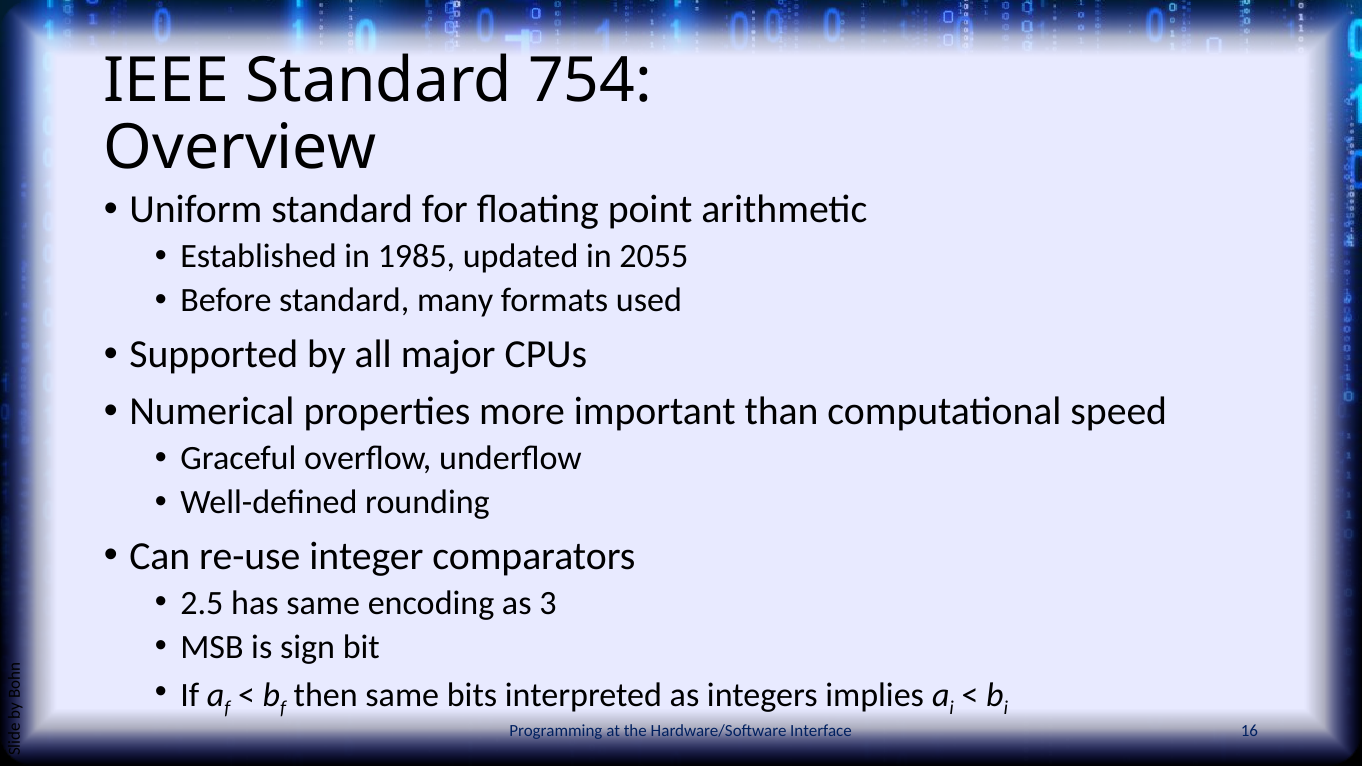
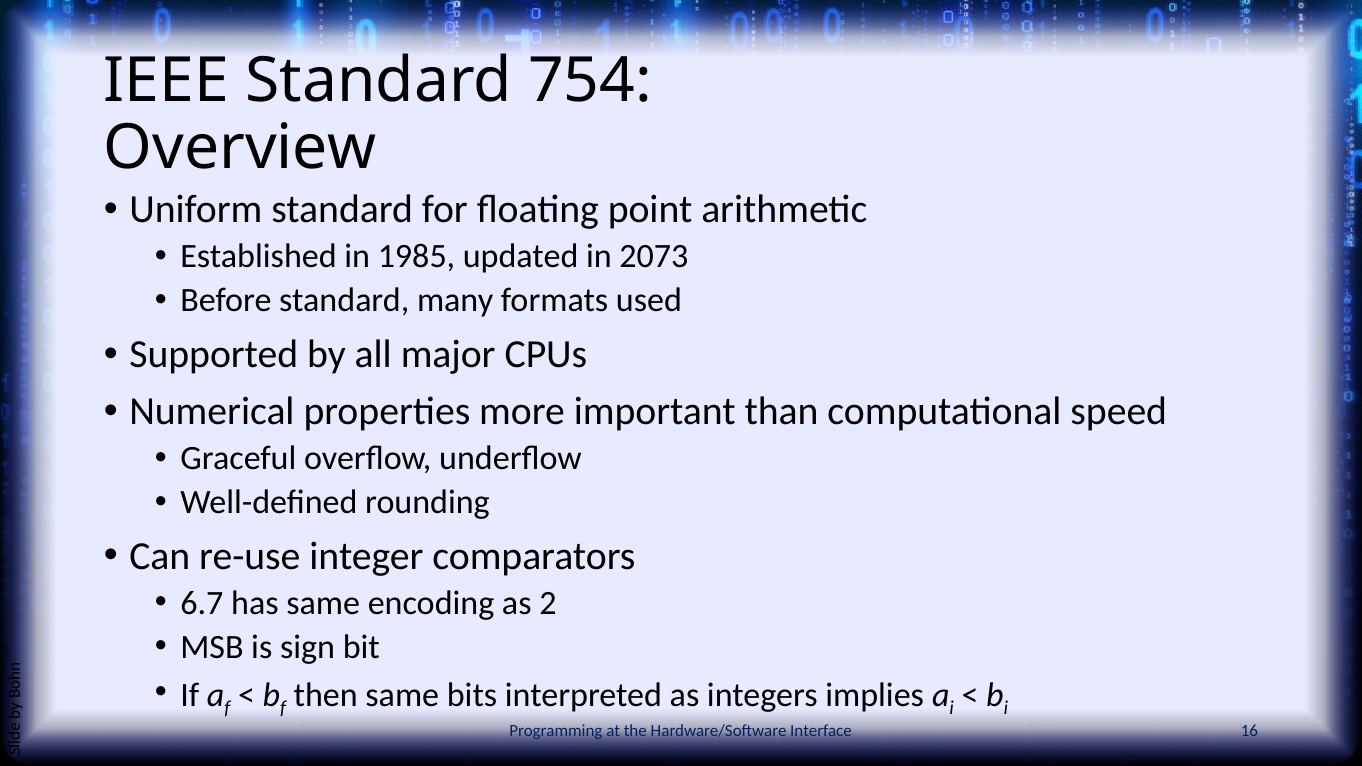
2055: 2055 -> 2073
2.5: 2.5 -> 6.7
3: 3 -> 2
